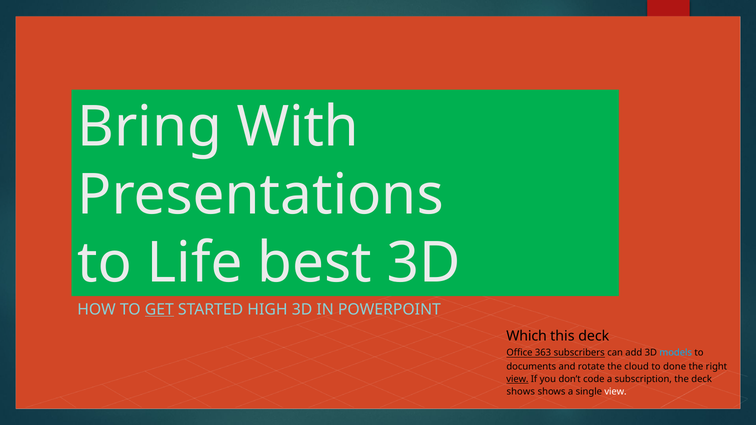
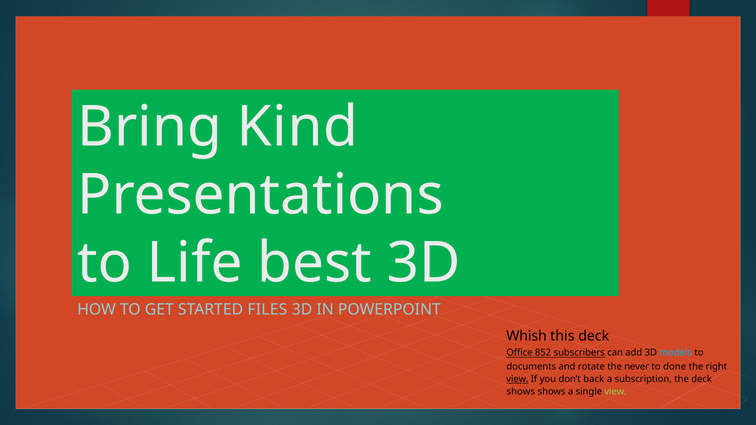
With: With -> Kind
GET underline: present -> none
HIGH: HIGH -> FILES
Which: Which -> Whish
363: 363 -> 852
cloud: cloud -> never
code: code -> back
view at (615, 392) colour: white -> light green
